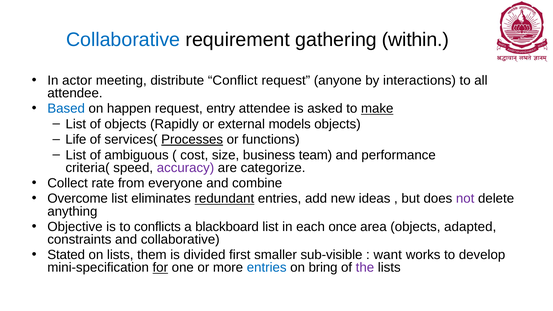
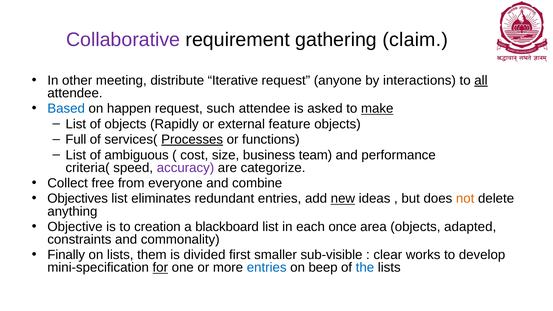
Collaborative at (123, 40) colour: blue -> purple
within: within -> claim
actor: actor -> other
Conflict: Conflict -> Iterative
all underline: none -> present
entry: entry -> such
models: models -> feature
Life: Life -> Full
rate: rate -> free
Overcome: Overcome -> Objectives
redundant underline: present -> none
new underline: none -> present
not colour: purple -> orange
conflicts: conflicts -> creation
and collaborative: collaborative -> commonality
Stated: Stated -> Finally
want: want -> clear
bring: bring -> beep
the colour: purple -> blue
